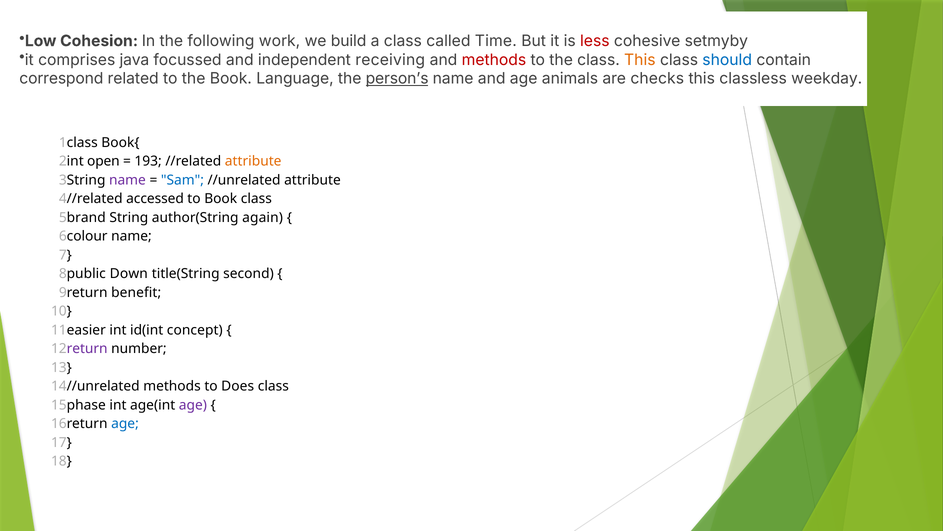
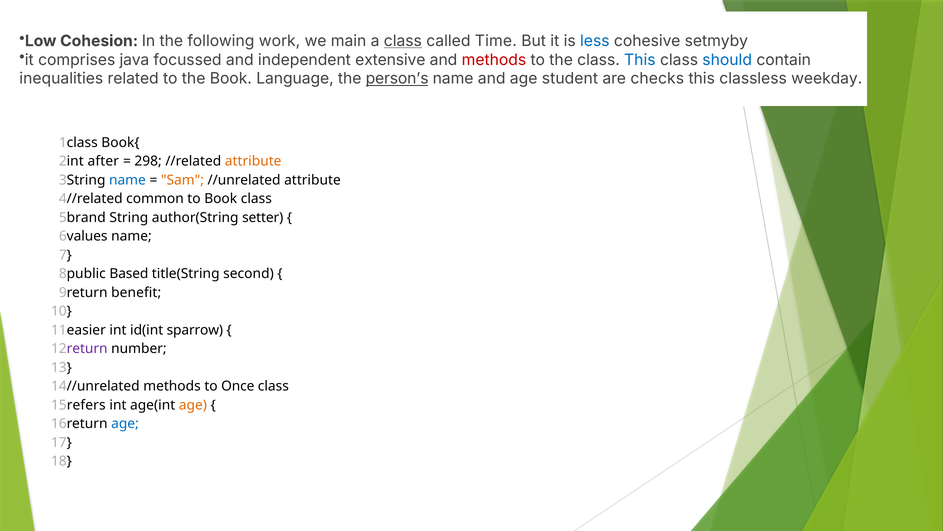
build: build -> main
class at (403, 41) underline: none -> present
less colour: red -> blue
receiving: receiving -> extensive
This at (640, 60) colour: orange -> blue
correspond: correspond -> inequalities
animals: animals -> student
open: open -> after
193: 193 -> 298
name at (127, 180) colour: purple -> blue
Sam colour: blue -> orange
accessed: accessed -> common
again: again -> setter
colour: colour -> values
Down: Down -> Based
concept: concept -> sparrow
Does: Does -> Once
phase: phase -> refers
age at (193, 405) colour: purple -> orange
